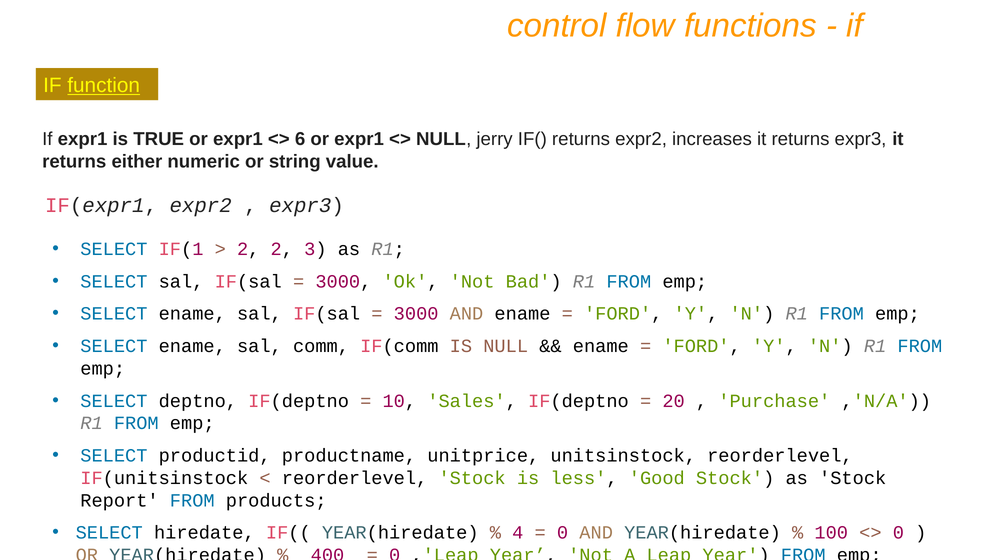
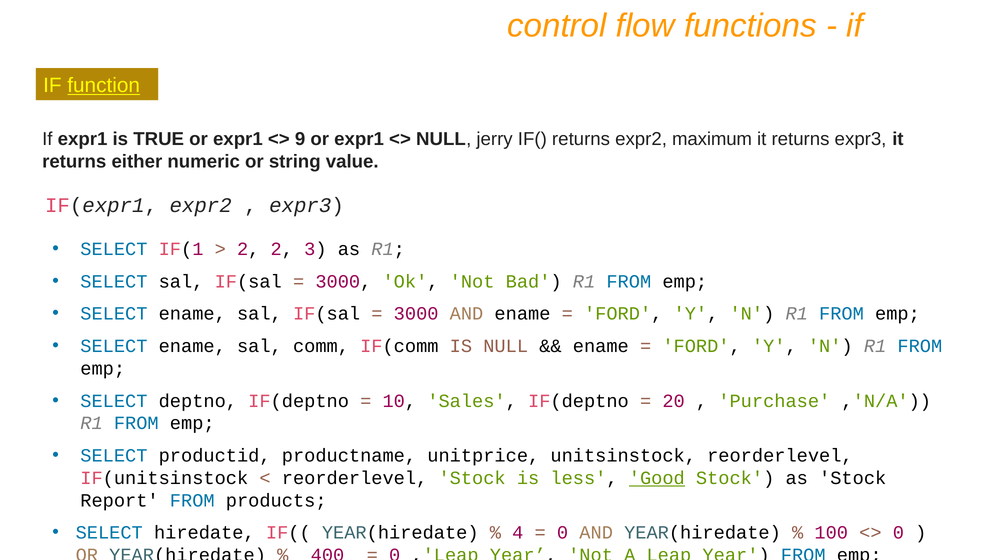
6: 6 -> 9
increases: increases -> maximum
Good underline: none -> present
